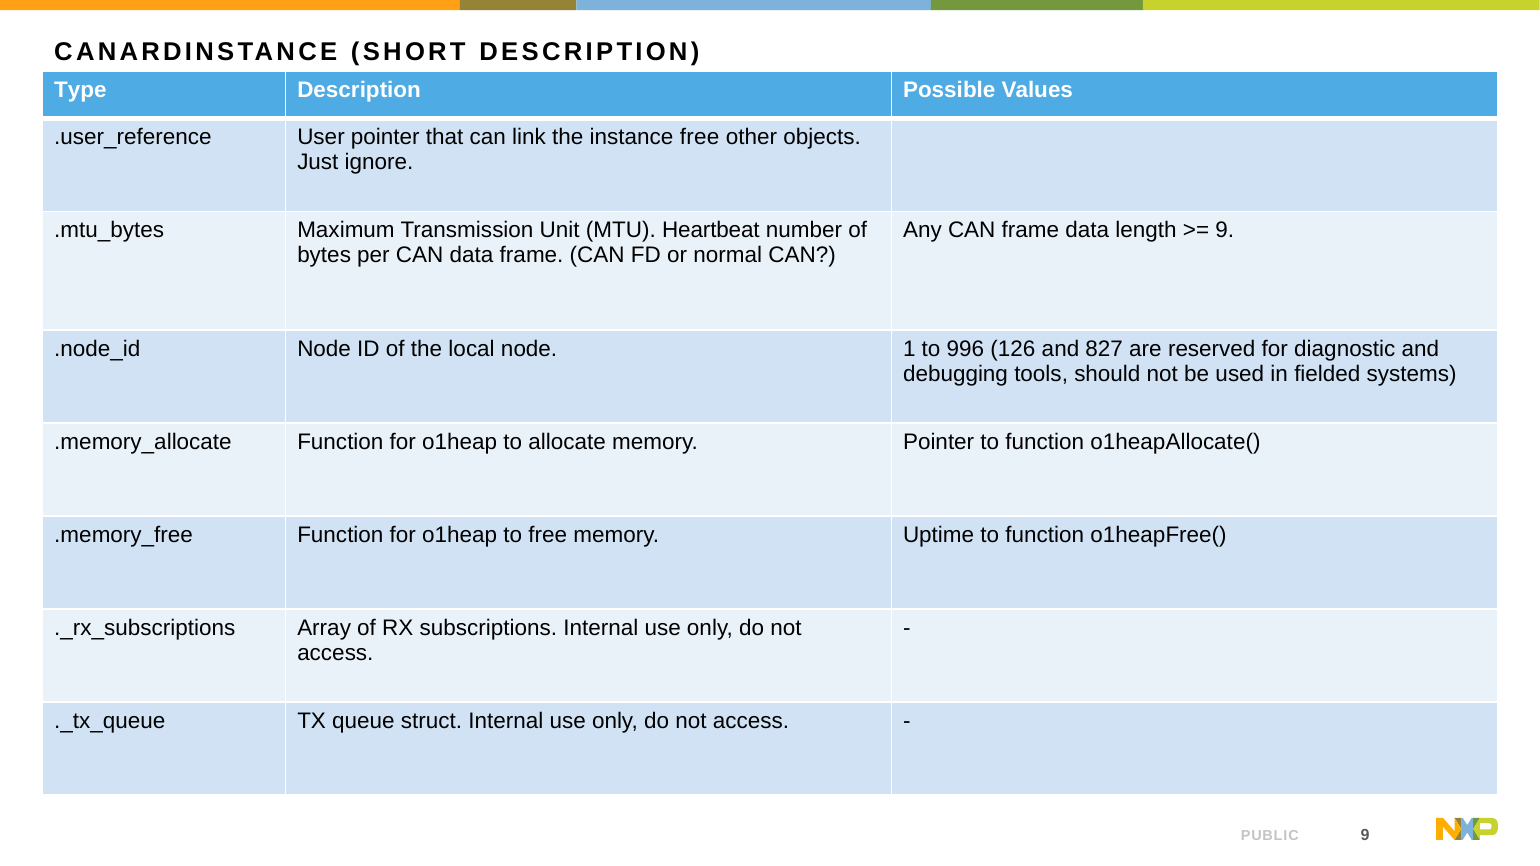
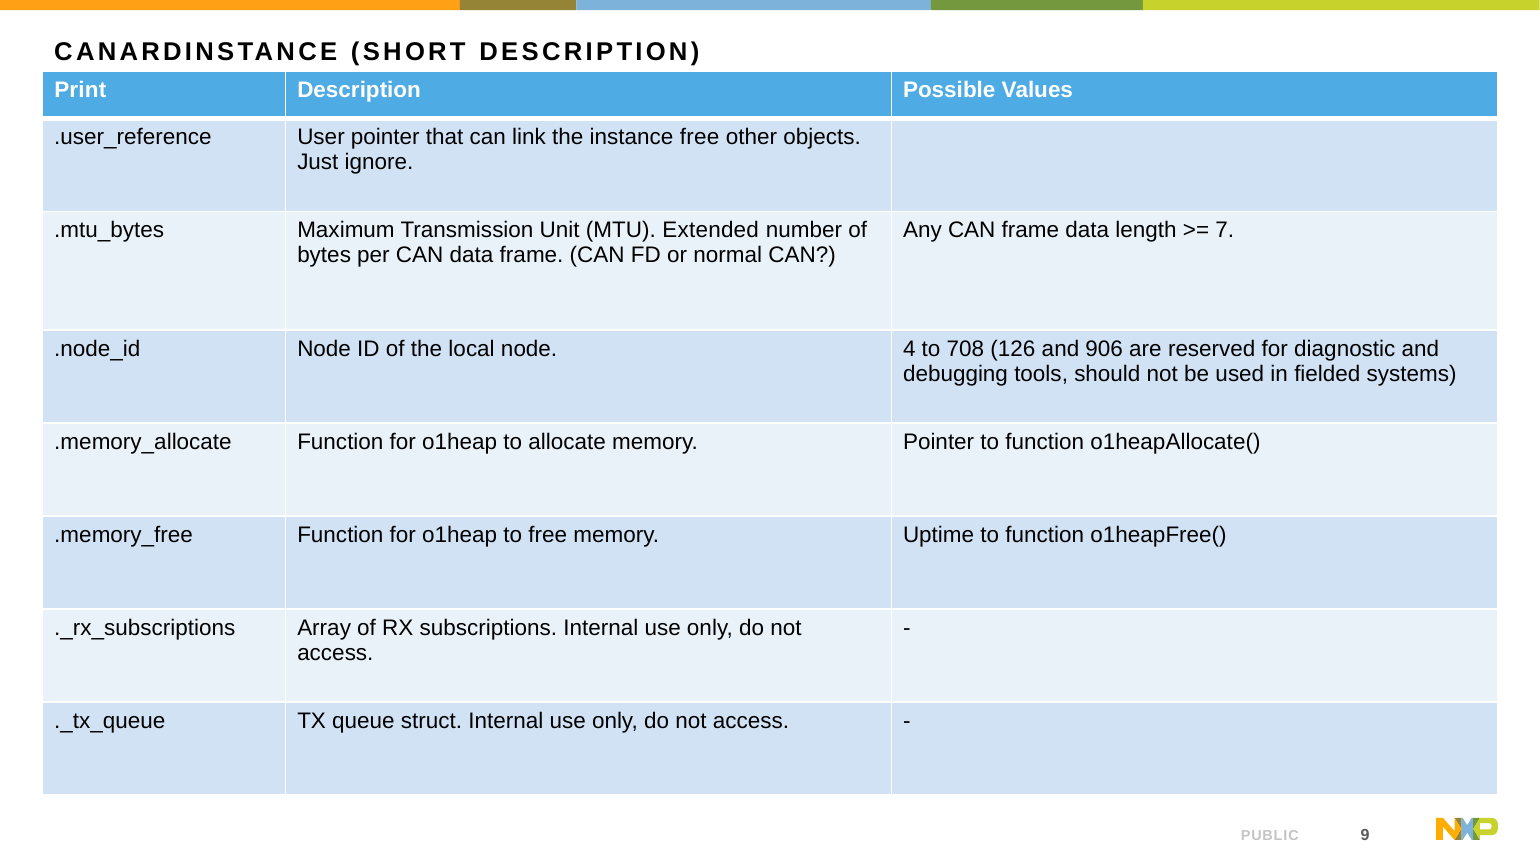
Type: Type -> Print
Heartbeat: Heartbeat -> Extended
9 at (1225, 230): 9 -> 7
1: 1 -> 4
996: 996 -> 708
827: 827 -> 906
